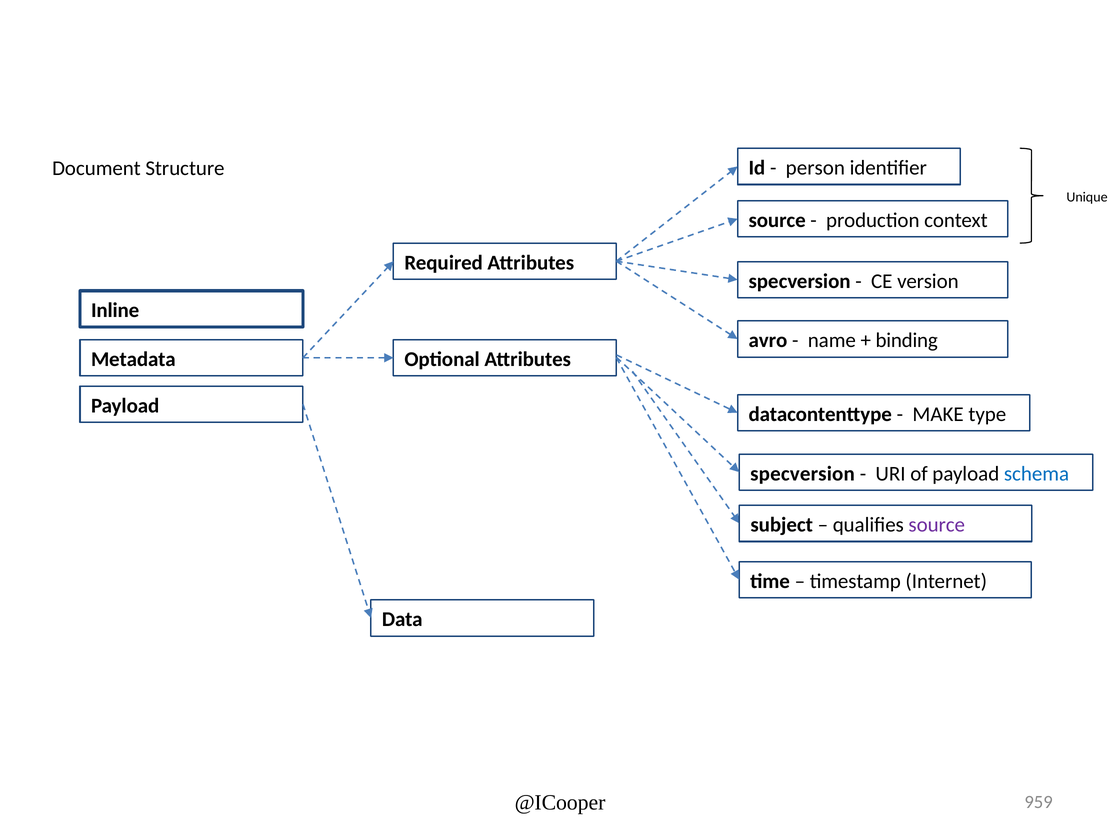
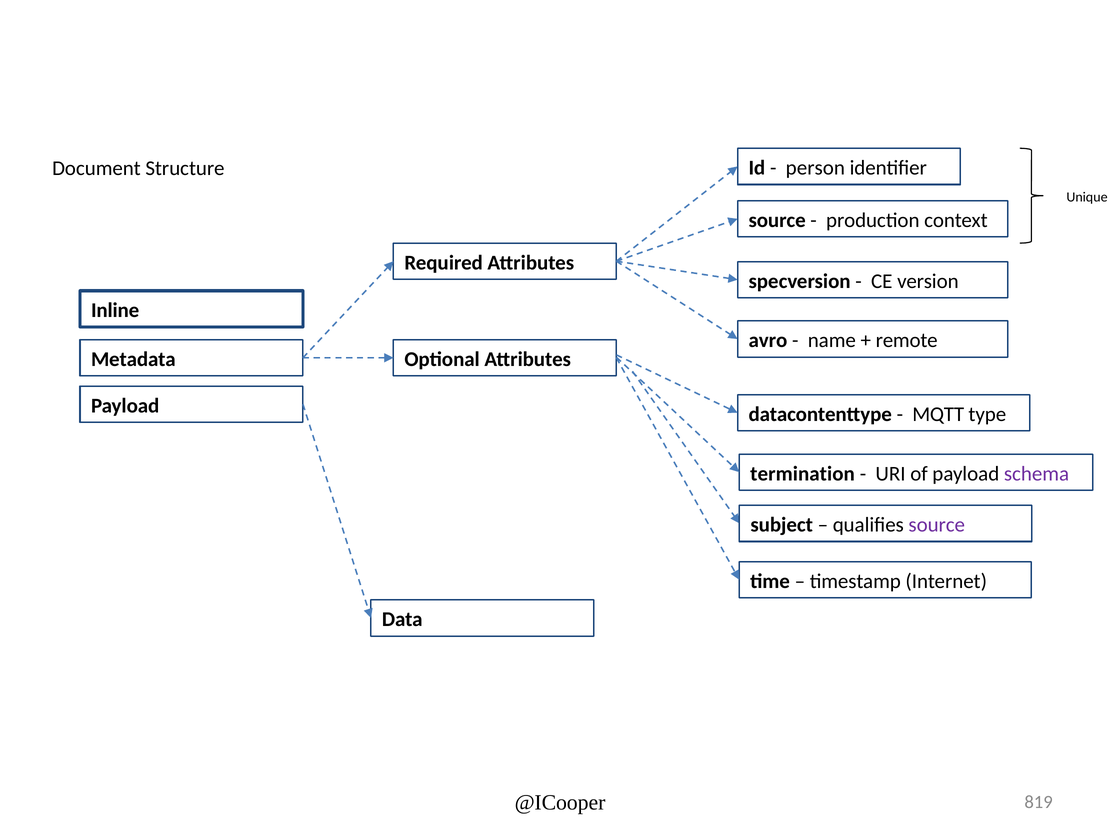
binding: binding -> remote
MAKE: MAKE -> MQTT
specversion at (802, 474): specversion -> termination
schema colour: blue -> purple
959: 959 -> 819
